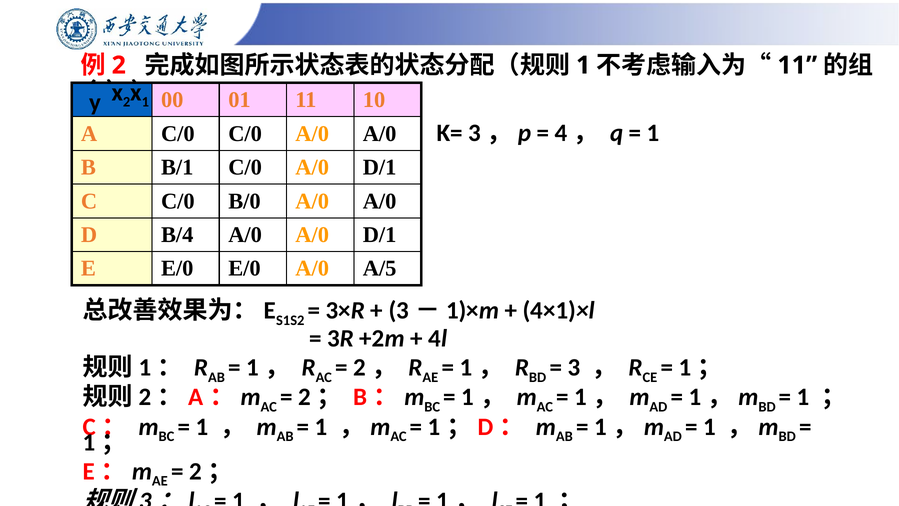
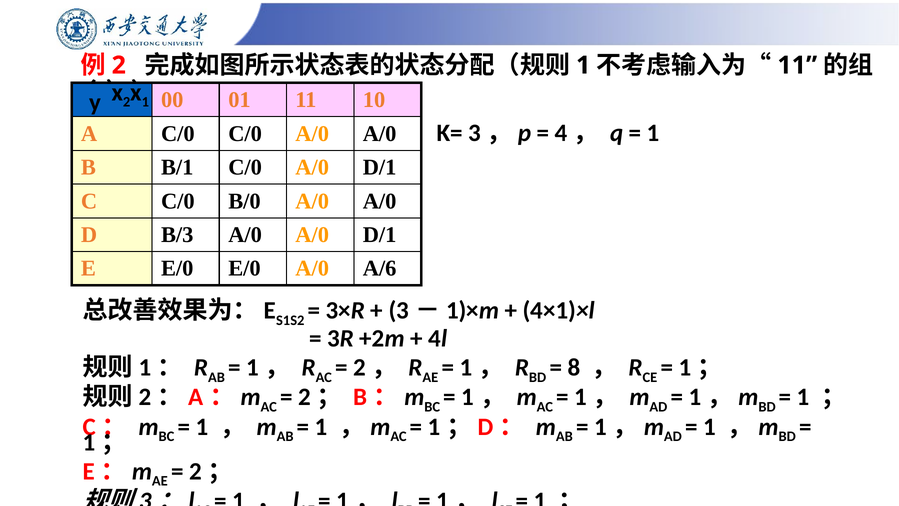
B/4: B/4 -> B/3
A/5: A/5 -> A/6
3: 3 -> 8
